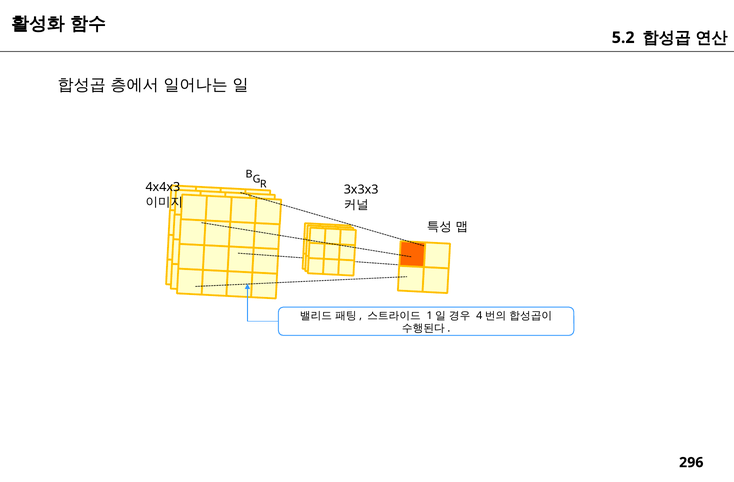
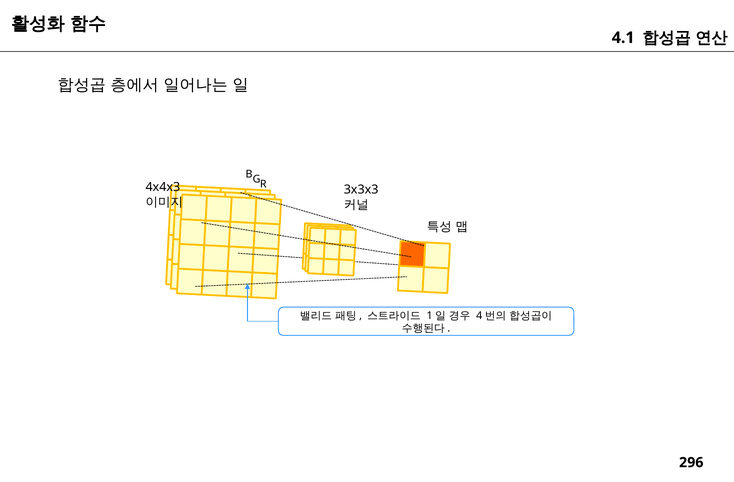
5.2: 5.2 -> 4.1
